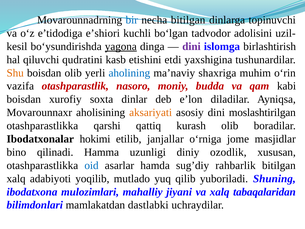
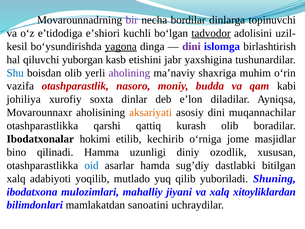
bir colour: blue -> purple
necha bitilgan: bitilgan -> bordilar
tadvodor underline: none -> present
qudratini: qudratini -> yuborgan
etdi: etdi -> jabr
Shu colour: orange -> blue
aholining colour: blue -> purple
boisdan at (24, 99): boisdan -> johiliya
moslashtirilgan: moslashtirilgan -> muqannachilar
janjallar: janjallar -> kechirib
rahbarlik: rahbarlik -> dastlabki
tabaqalaridan: tabaqalaridan -> xitoyliklardan
dastlabki: dastlabki -> sanoatini
